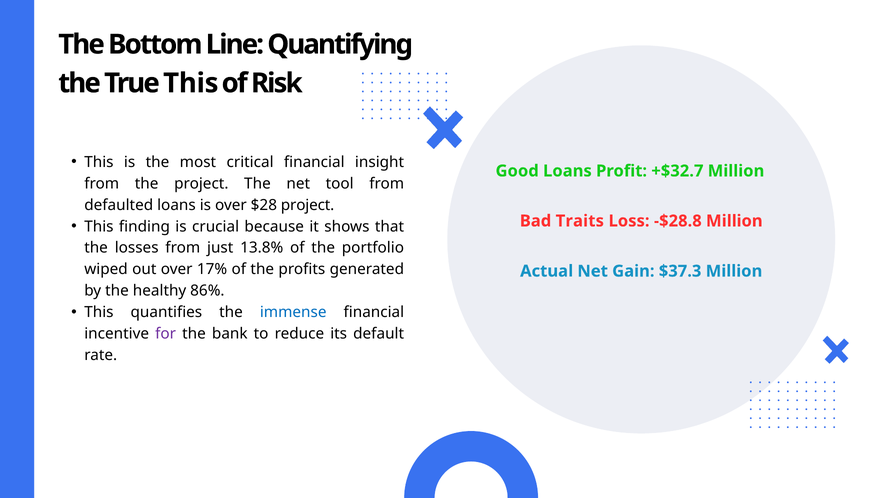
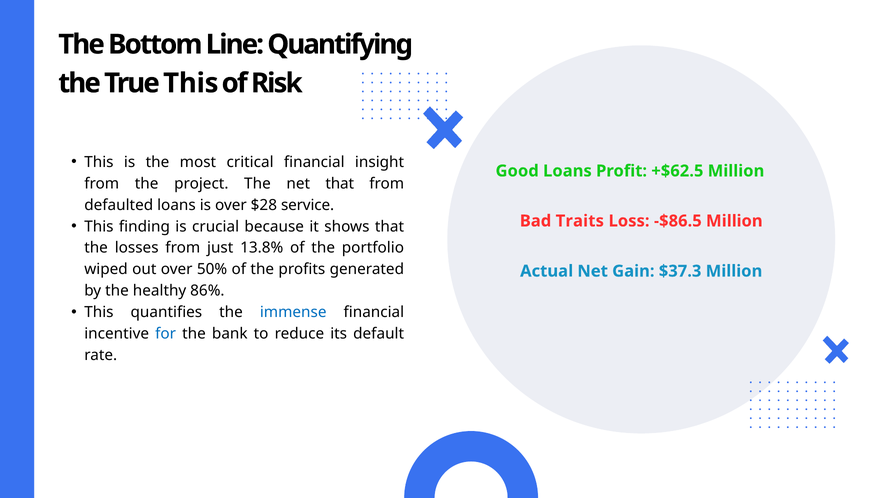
+$32.7: +$32.7 -> +$62.5
net tool: tool -> that
$28 project: project -> service
-$28.8: -$28.8 -> -$86.5
17%: 17% -> 50%
for colour: purple -> blue
